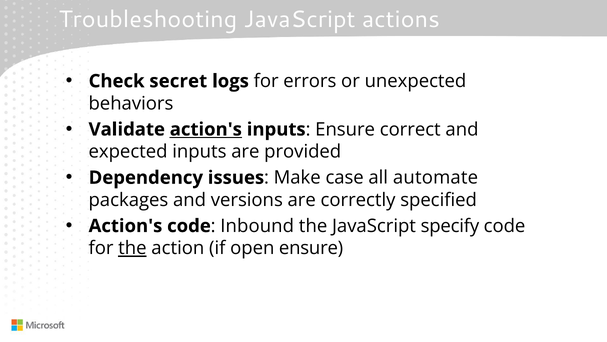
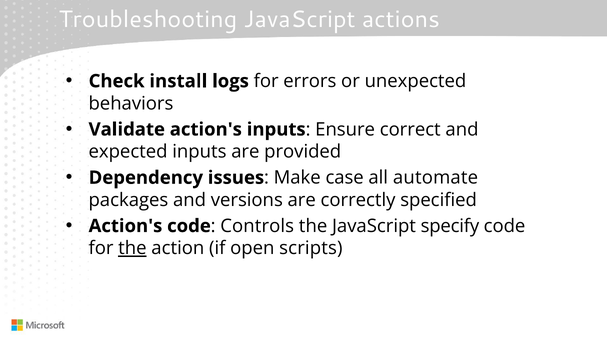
secret: secret -> install
action's at (206, 129) underline: present -> none
Inbound: Inbound -> Controls
open ensure: ensure -> scripts
